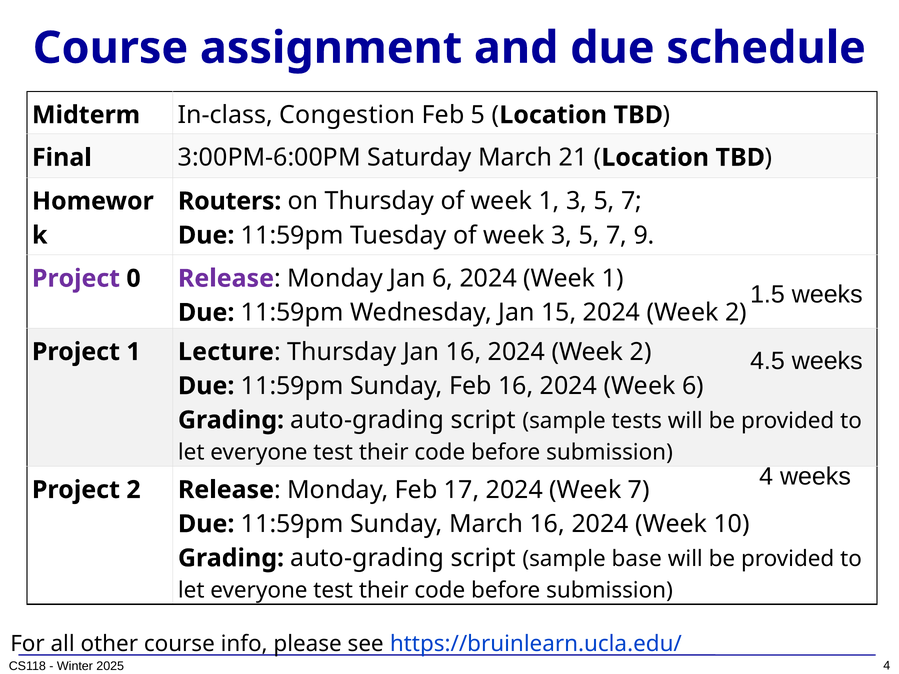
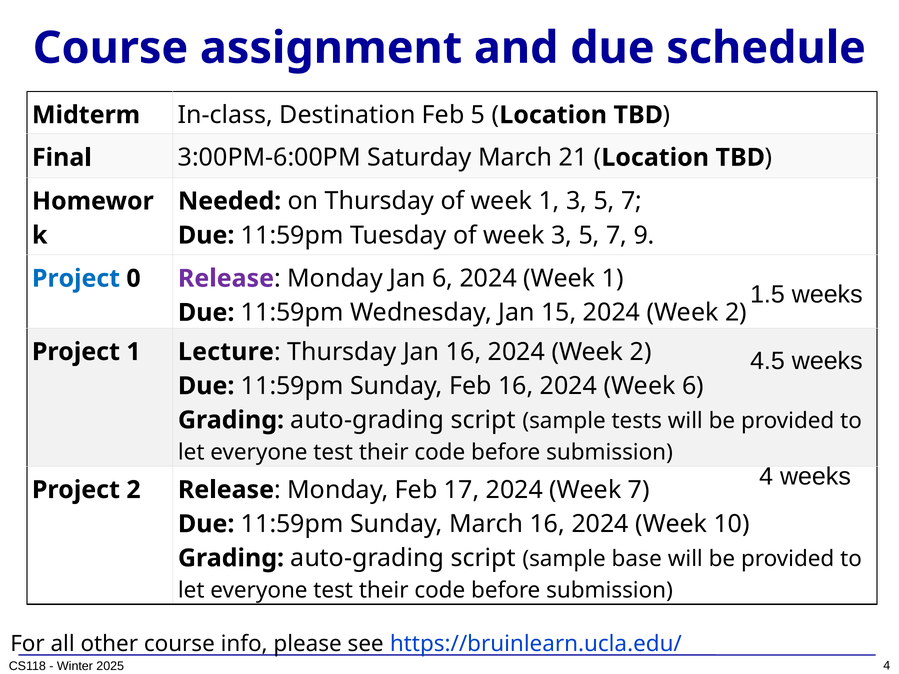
Congestion: Congestion -> Destination
Routers: Routers -> Needed
Project at (76, 279) colour: purple -> blue
